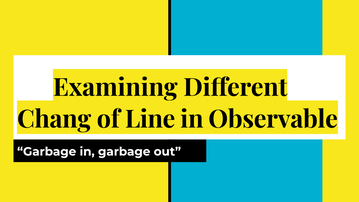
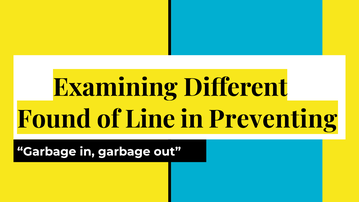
Chang: Chang -> Found
Observable: Observable -> Preventing
